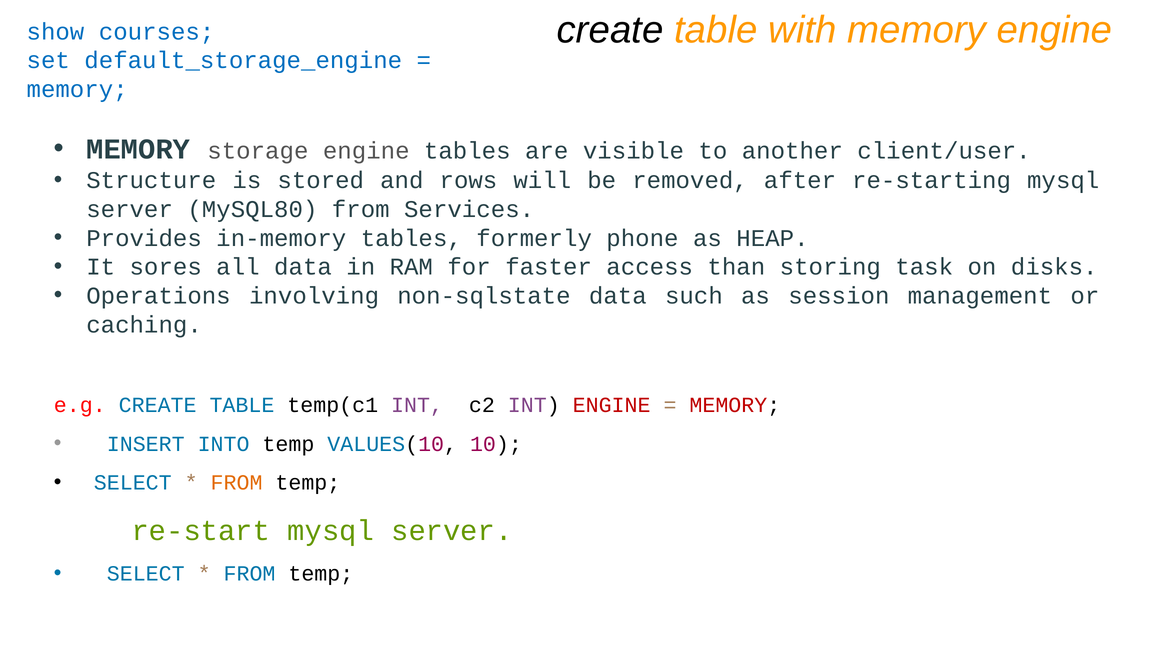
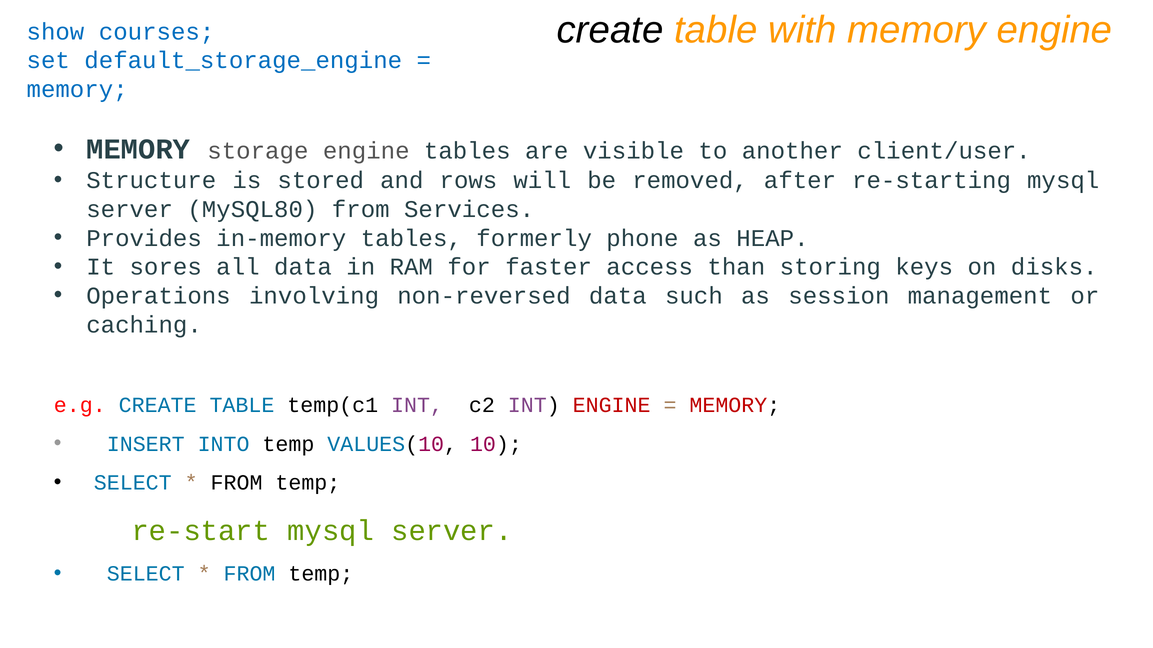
task: task -> keys
non-sqlstate: non-sqlstate -> non-reversed
FROM at (237, 483) colour: orange -> black
